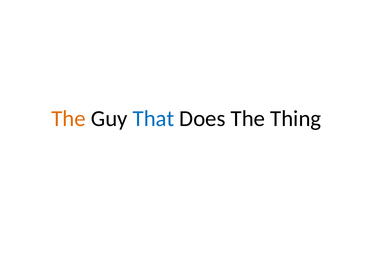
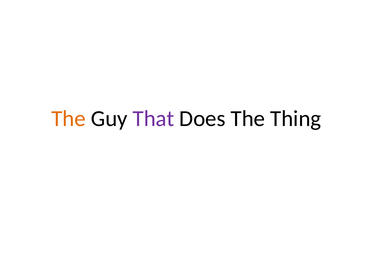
That colour: blue -> purple
